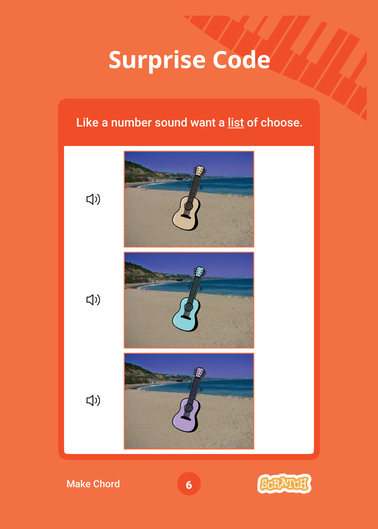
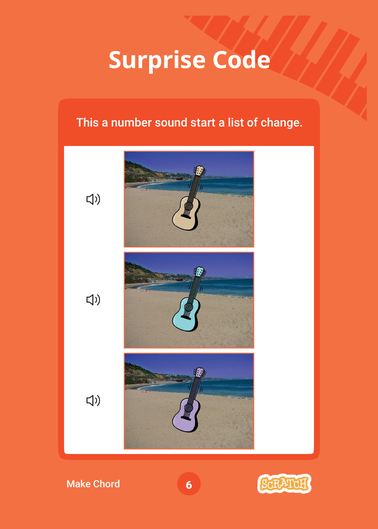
Like: Like -> This
want: want -> start
list underline: present -> none
choose: choose -> change
